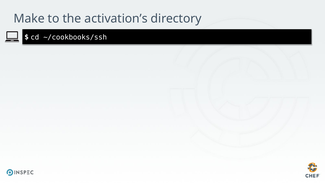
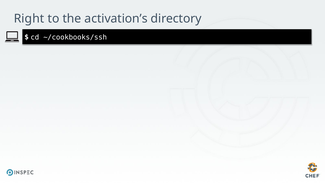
Make: Make -> Right
